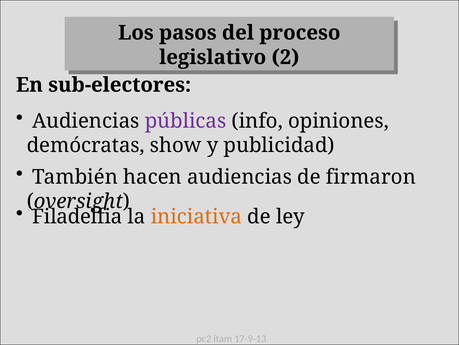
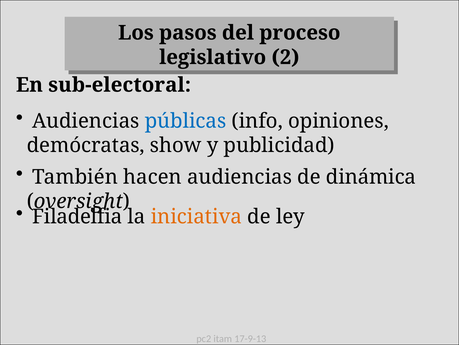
sub-electores: sub-electores -> sub-electoral
públicas colour: purple -> blue
firmaron: firmaron -> dinámica
